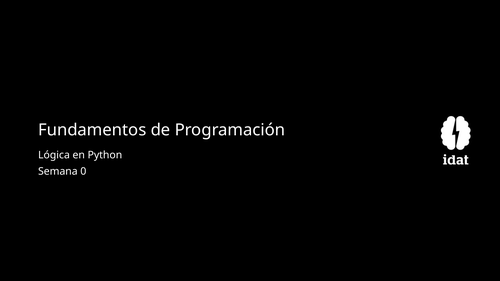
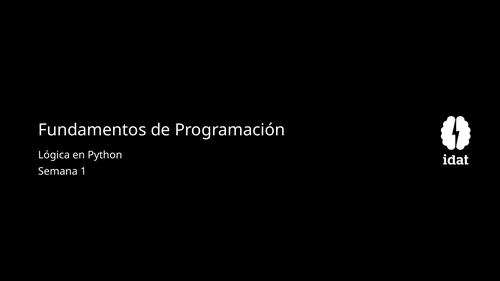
0: 0 -> 1
